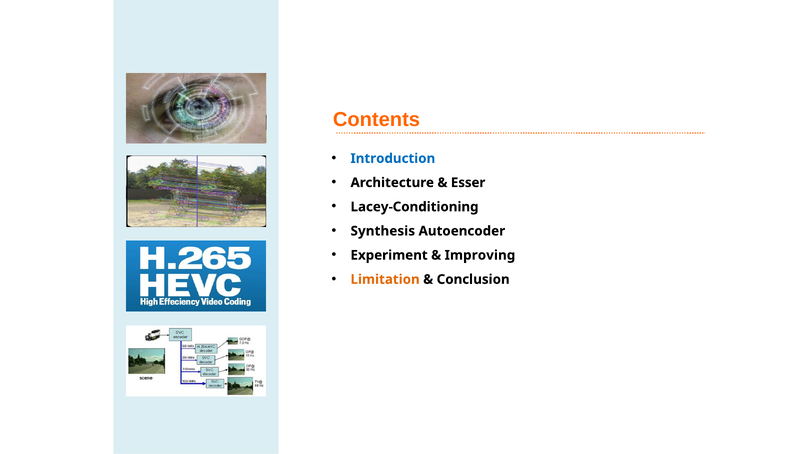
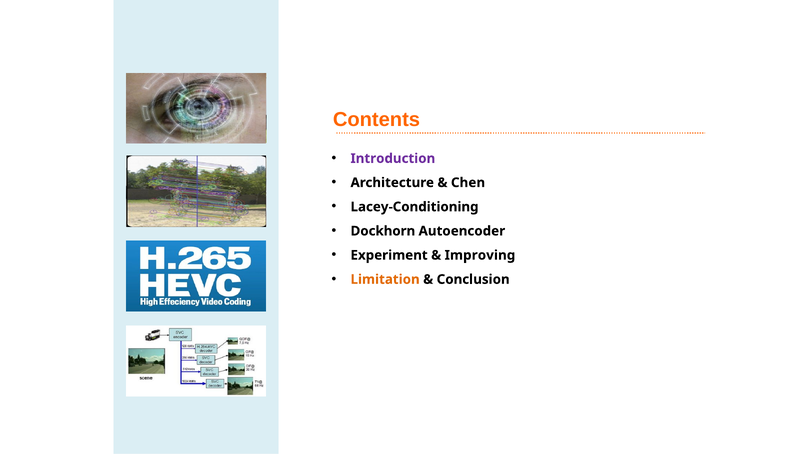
Introduction colour: blue -> purple
Esser: Esser -> Chen
Synthesis: Synthesis -> Dockhorn
